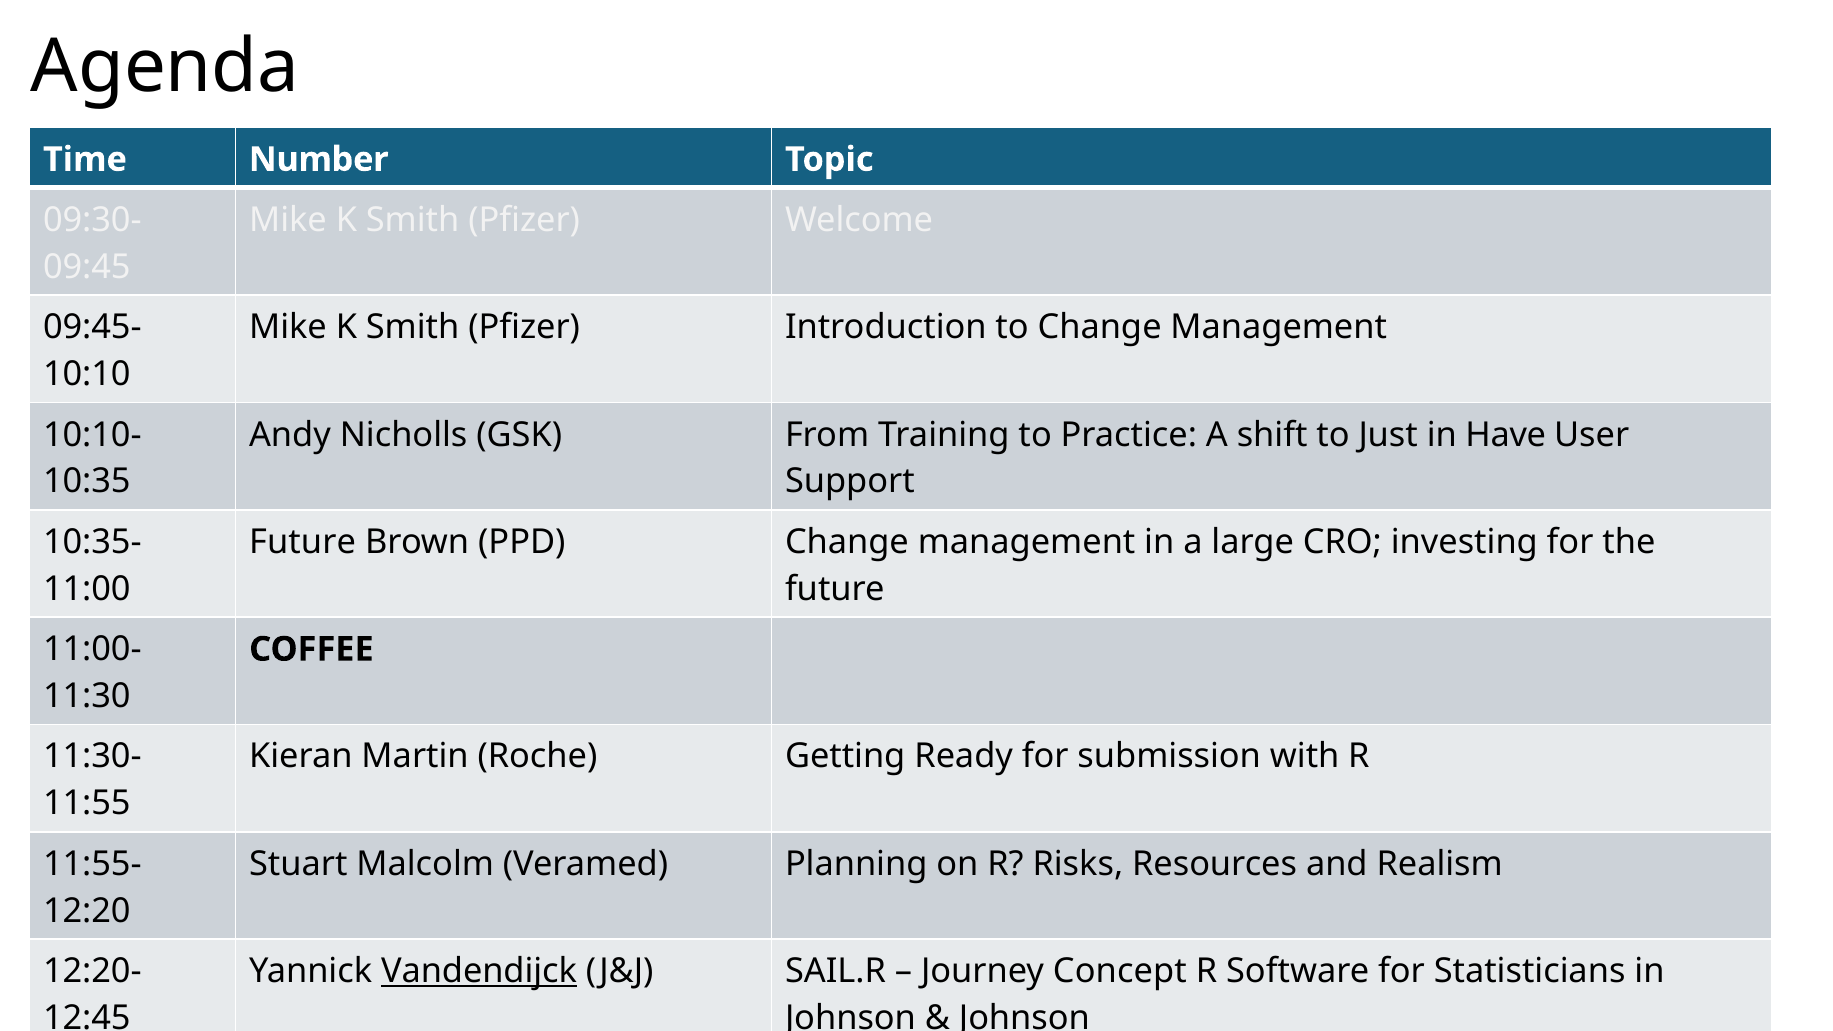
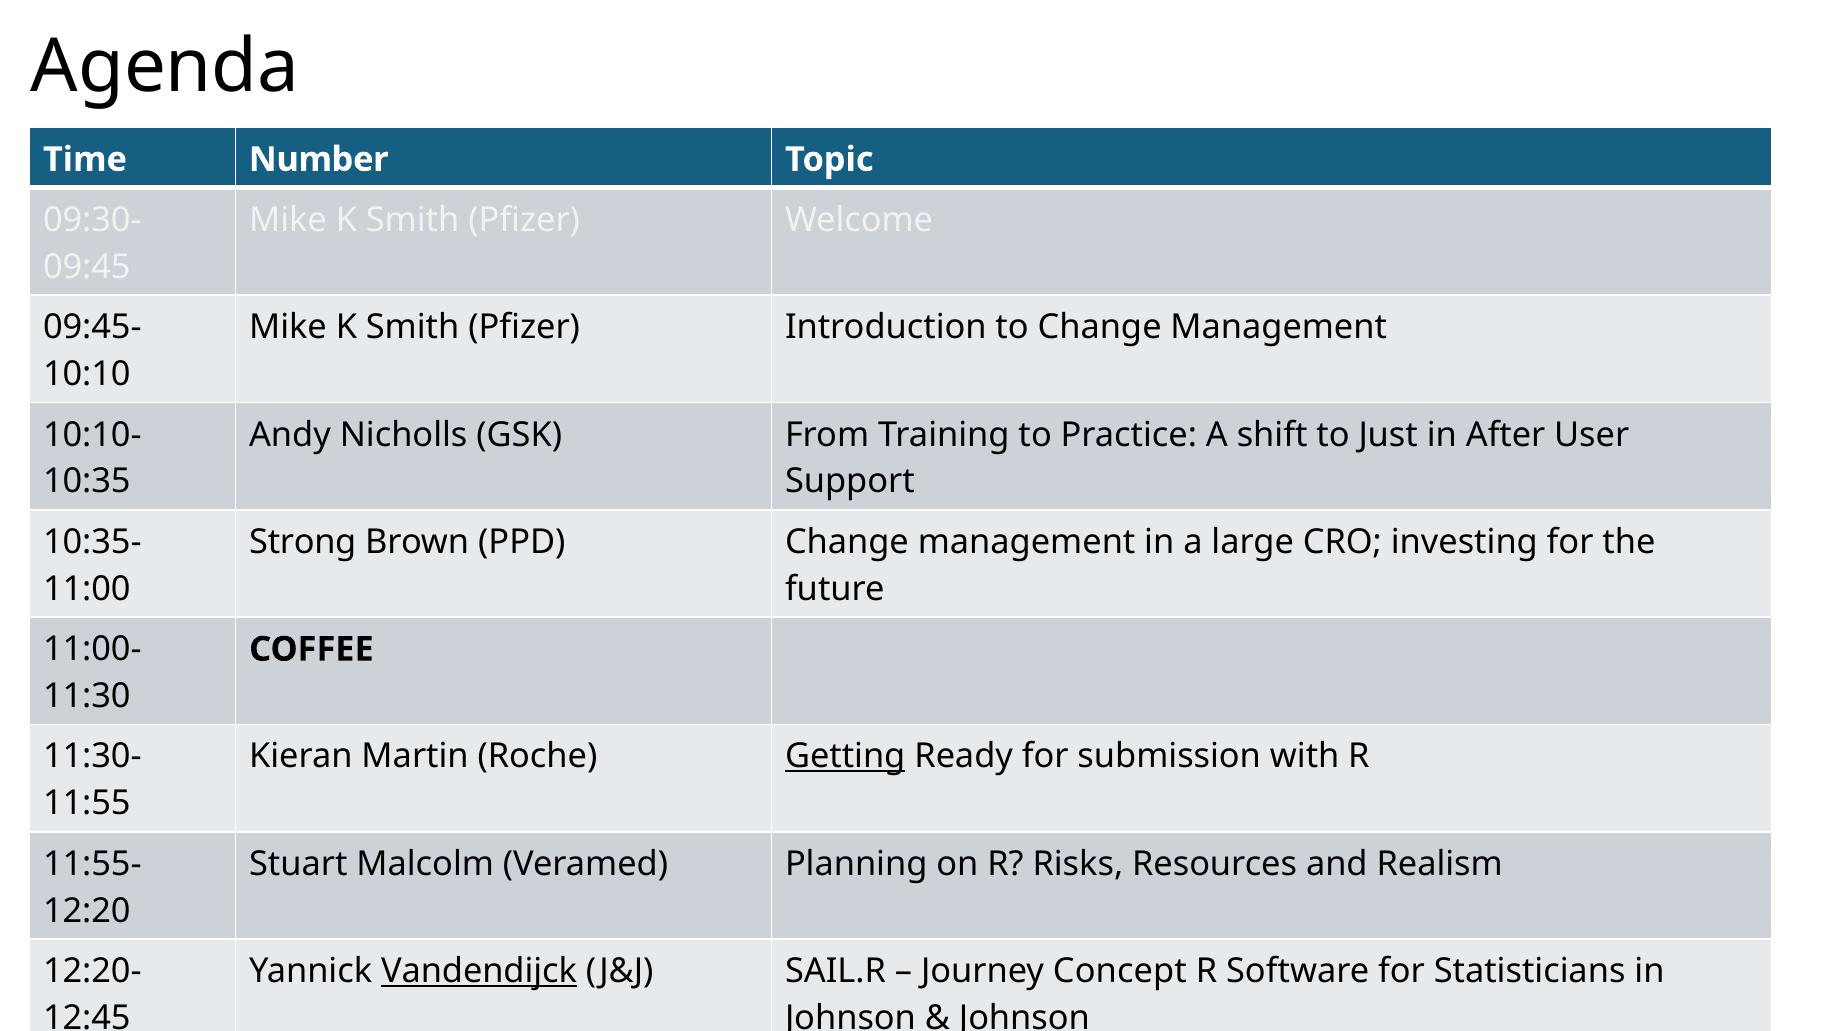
Have: Have -> After
Future at (303, 542): Future -> Strong
Getting underline: none -> present
